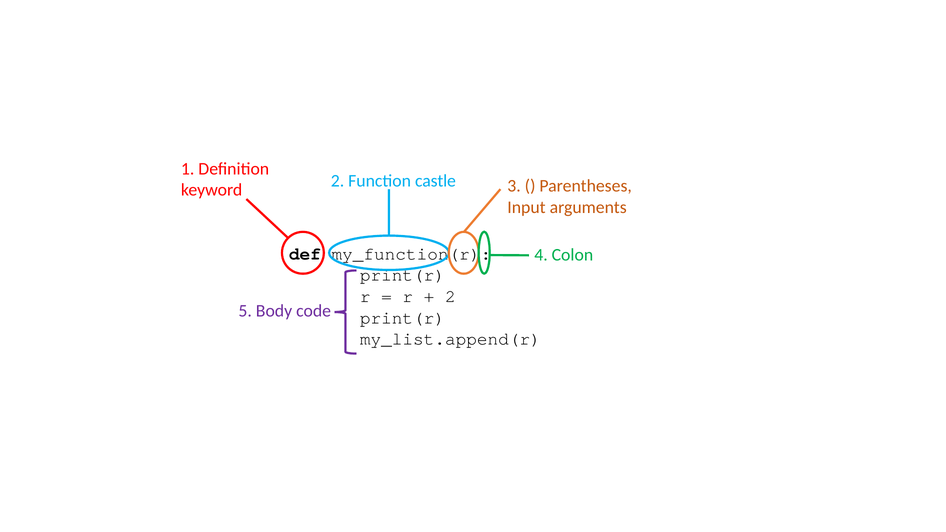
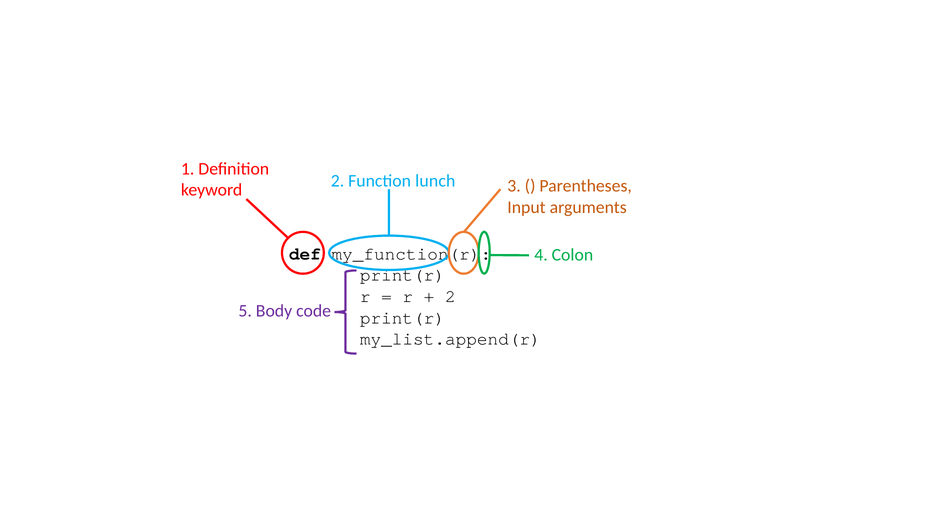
castle: castle -> lunch
